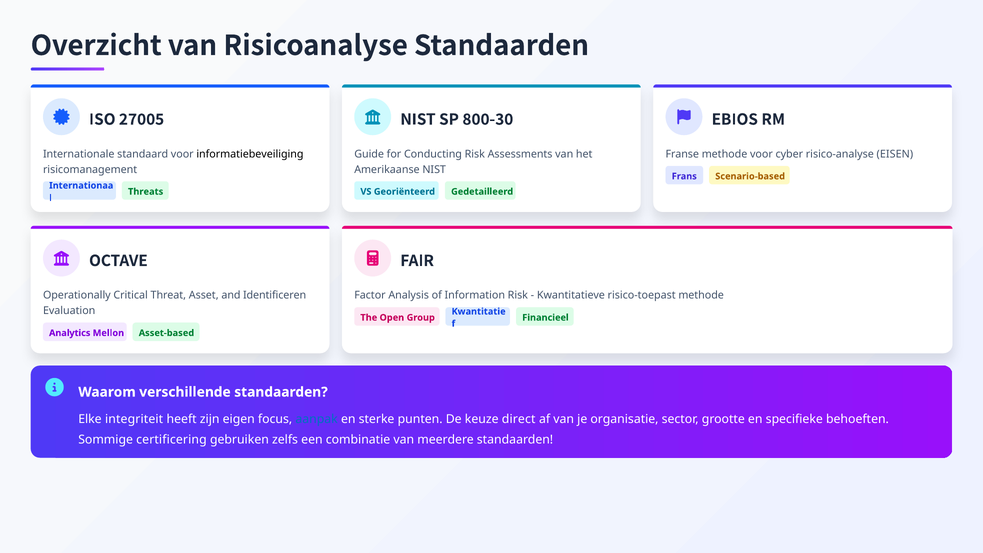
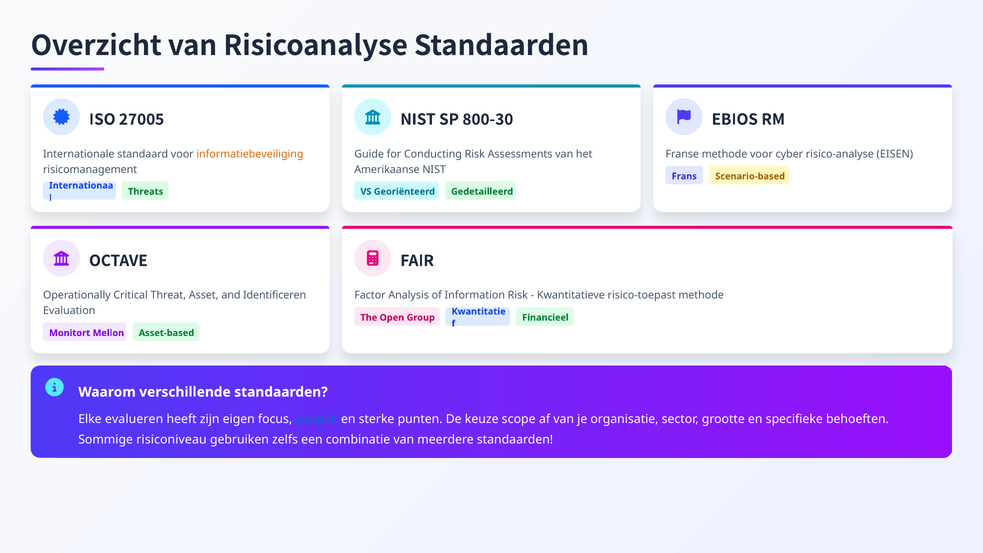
informatiebeveiliging colour: black -> orange
Analytics: Analytics -> Monitort
integriteit: integriteit -> evalueren
direct: direct -> scope
certificering: certificering -> risiconiveau
